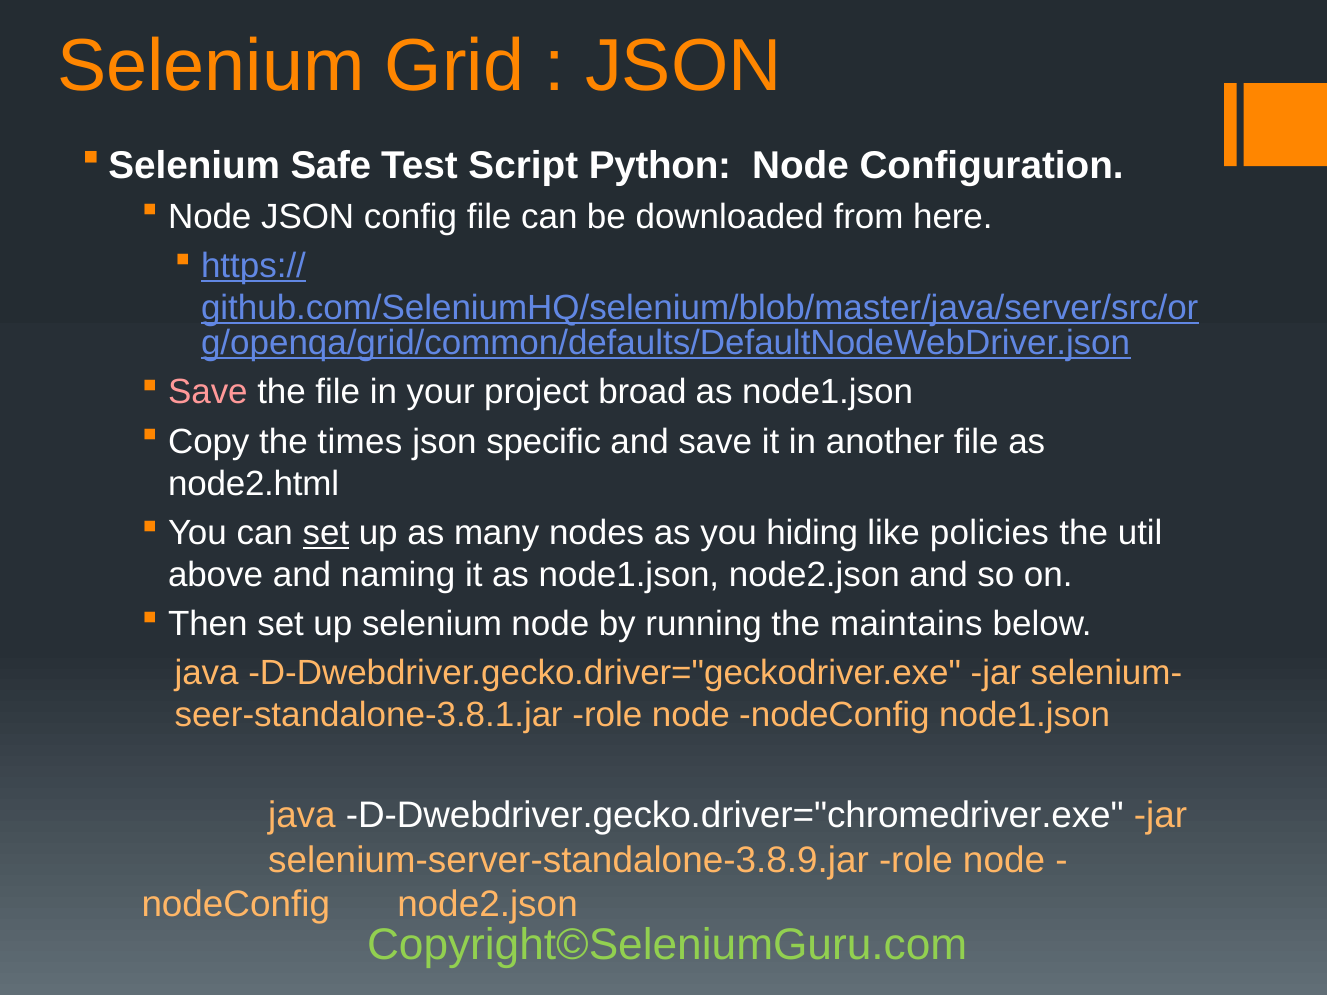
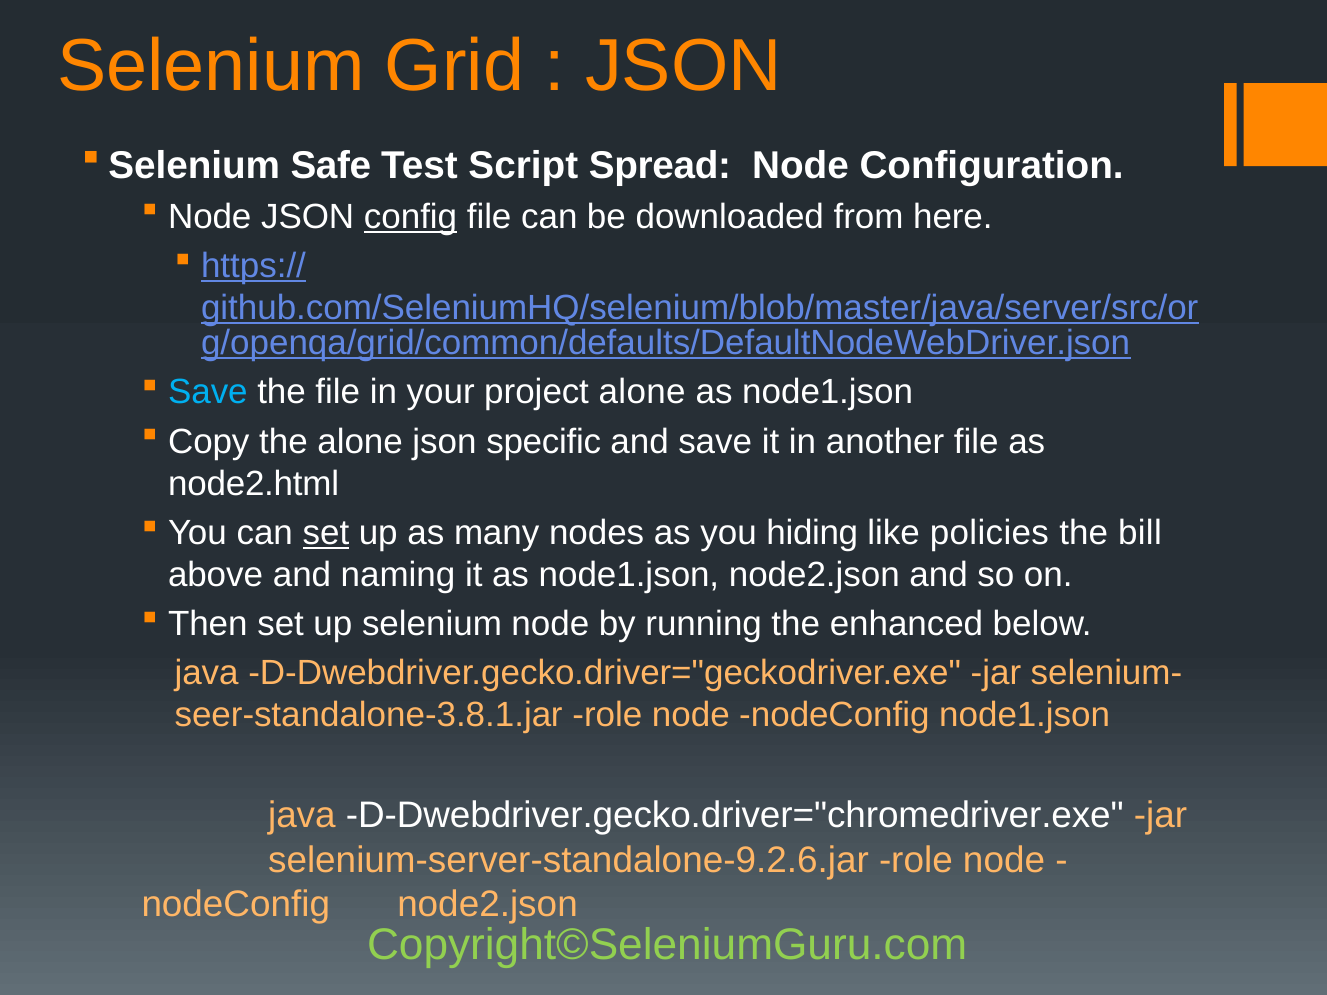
Python: Python -> Spread
config underline: none -> present
Save at (208, 392) colour: pink -> light blue
project broad: broad -> alone
the times: times -> alone
util: util -> bill
maintains: maintains -> enhanced
selenium-server-standalone-3.8.9.jar: selenium-server-standalone-3.8.9.jar -> selenium-server-standalone-9.2.6.jar
